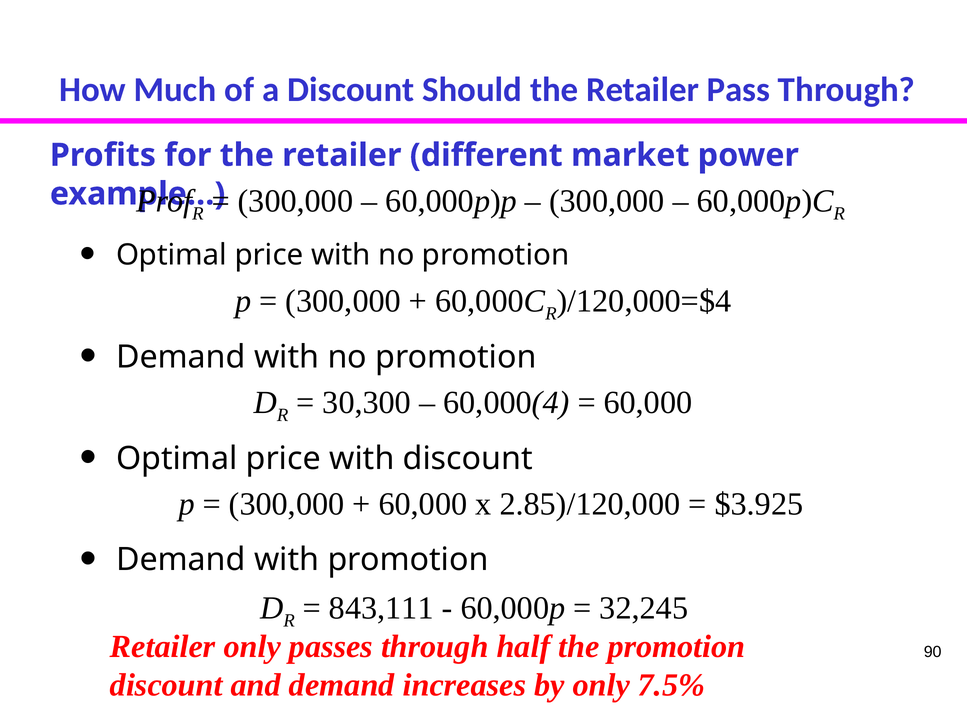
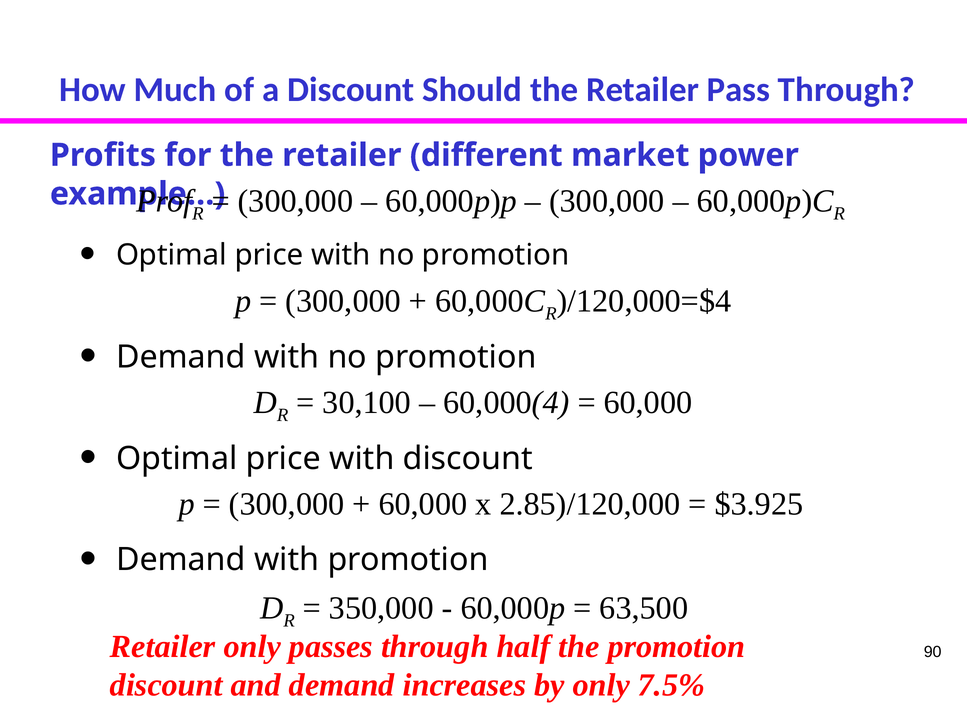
30,300: 30,300 -> 30,100
843,111: 843,111 -> 350,000
32,245: 32,245 -> 63,500
